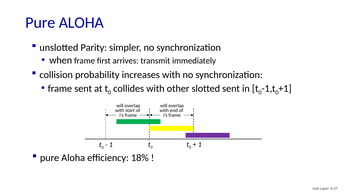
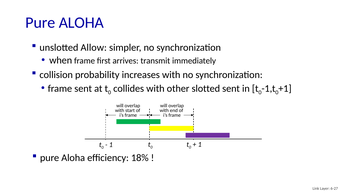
Parity: Parity -> Allow
